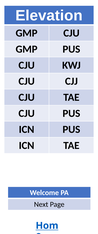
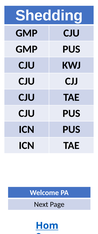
Elevation: Elevation -> Shedding
